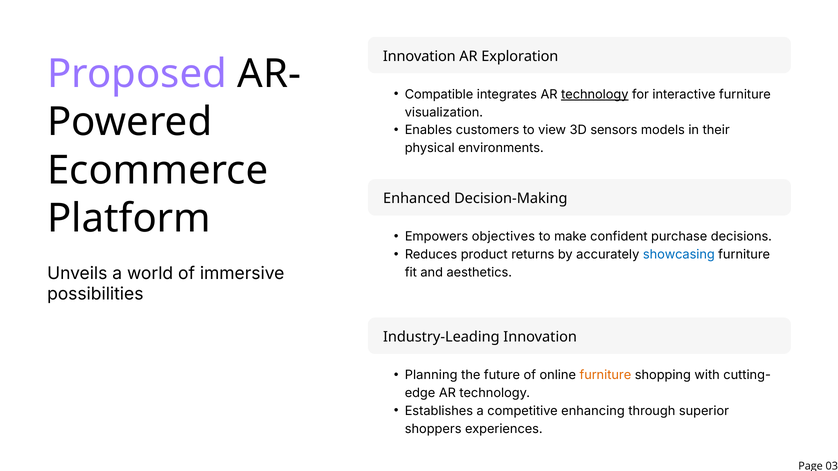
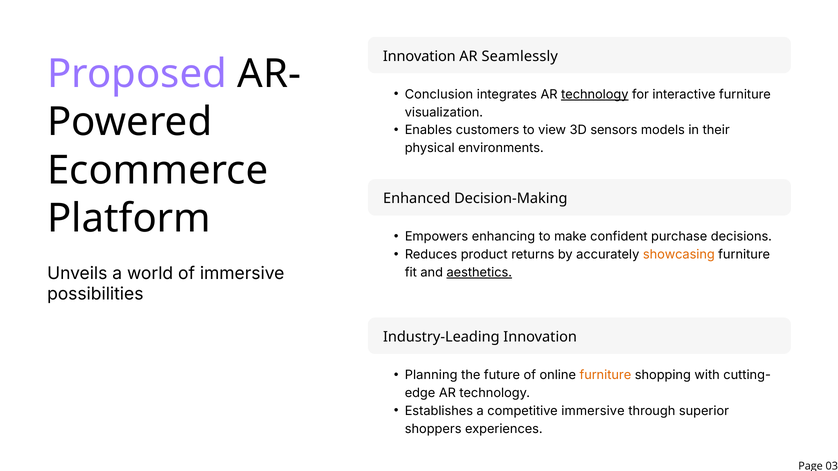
Exploration: Exploration -> Seamlessly
Compatible: Compatible -> Conclusion
objectives: objectives -> enhancing
showcasing colour: blue -> orange
aesthetics underline: none -> present
competitive enhancing: enhancing -> immersive
